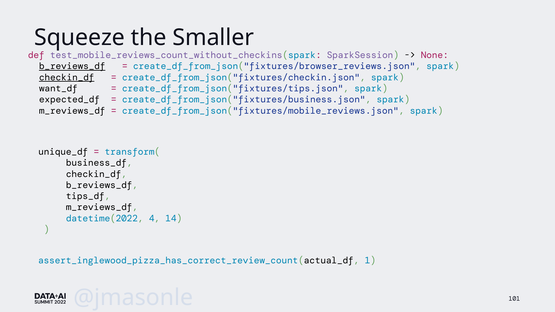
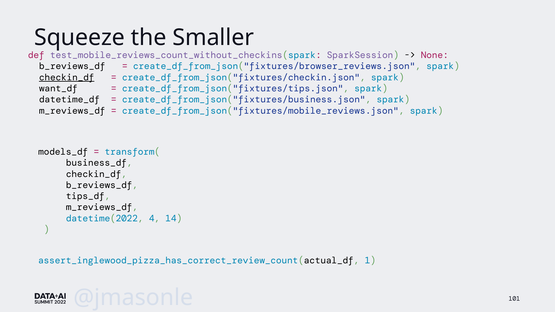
b_reviews_df at (72, 66) underline: present -> none
expected_df: expected_df -> datetime_df
unique_df: unique_df -> models_df
